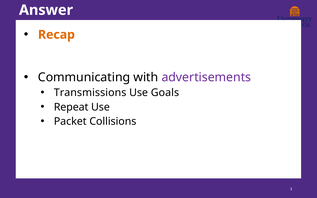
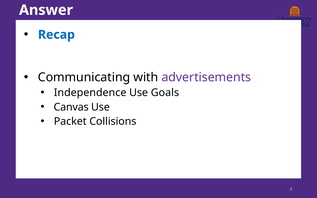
Recap colour: orange -> blue
Transmissions: Transmissions -> Independence
Repeat: Repeat -> Canvas
